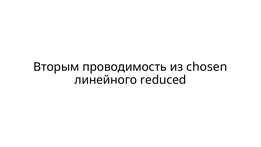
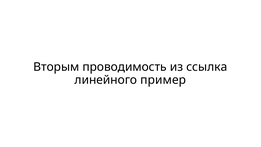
chosen: chosen -> ссылка
reduced: reduced -> пример
